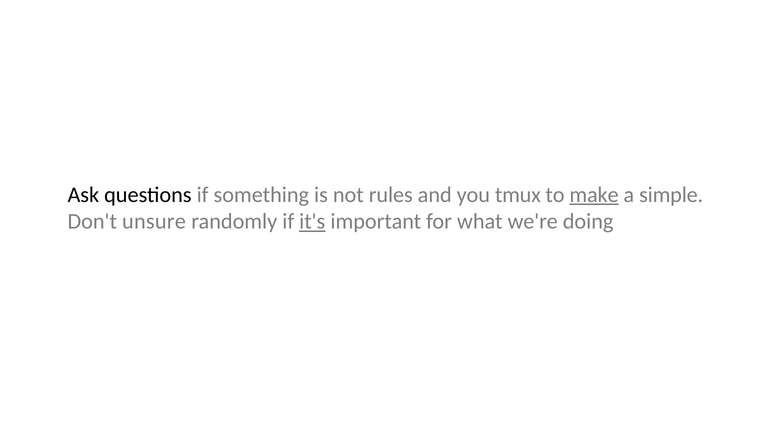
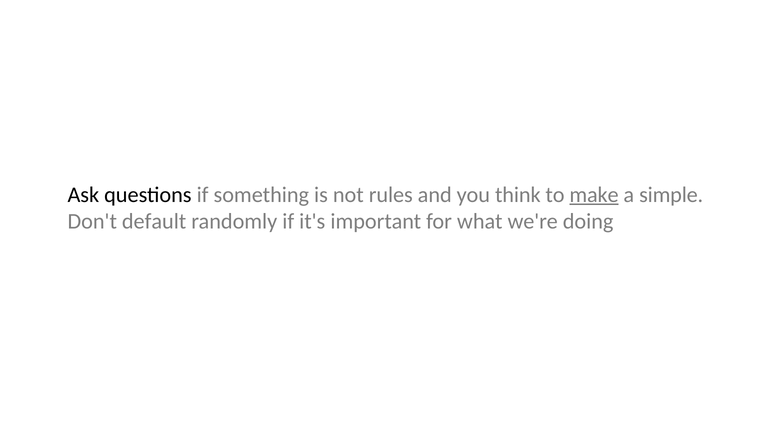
tmux: tmux -> think
unsure: unsure -> default
it's underline: present -> none
